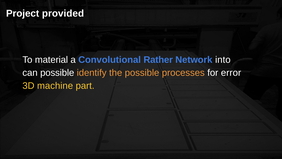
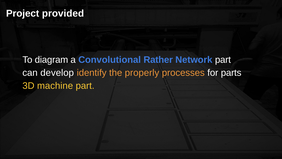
material: material -> diagram
Network into: into -> part
can possible: possible -> develop
the possible: possible -> properly
error: error -> parts
